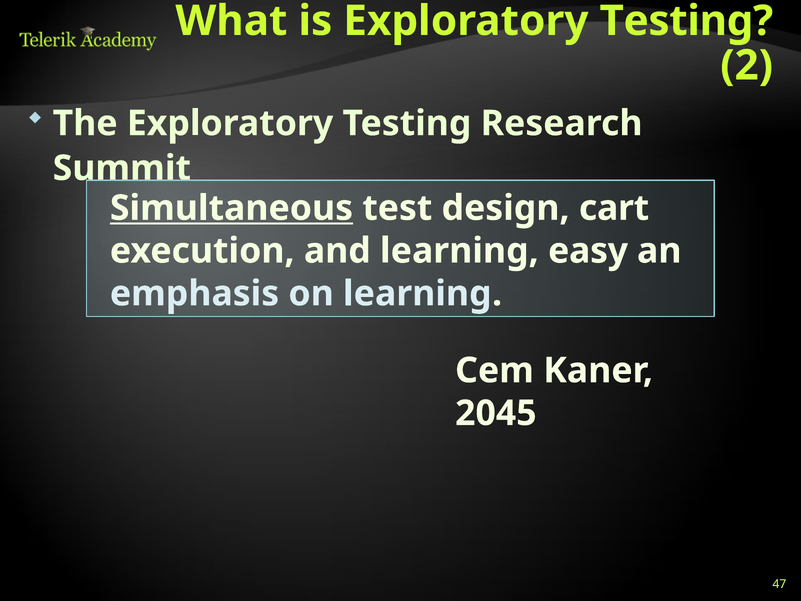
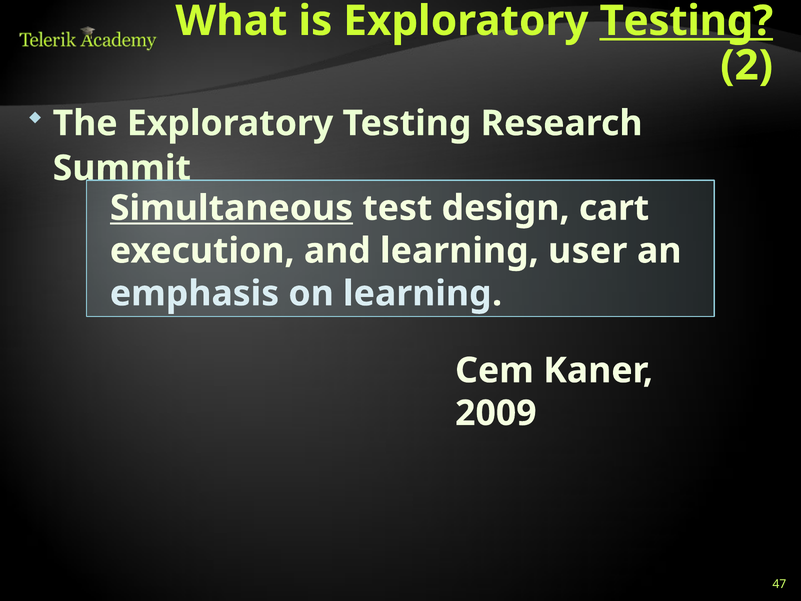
Testing at (686, 21) underline: none -> present
easy: easy -> user
2045: 2045 -> 2009
